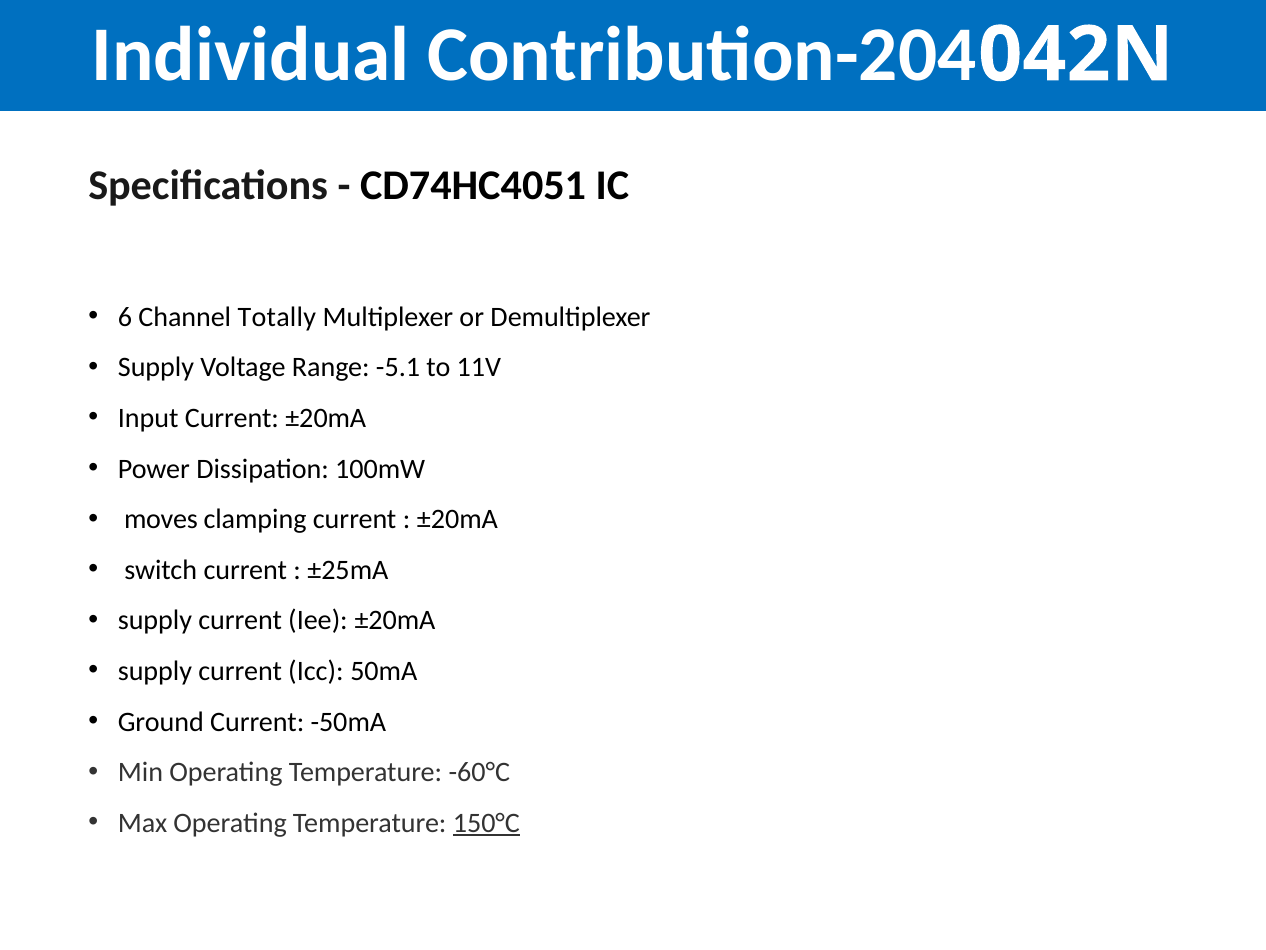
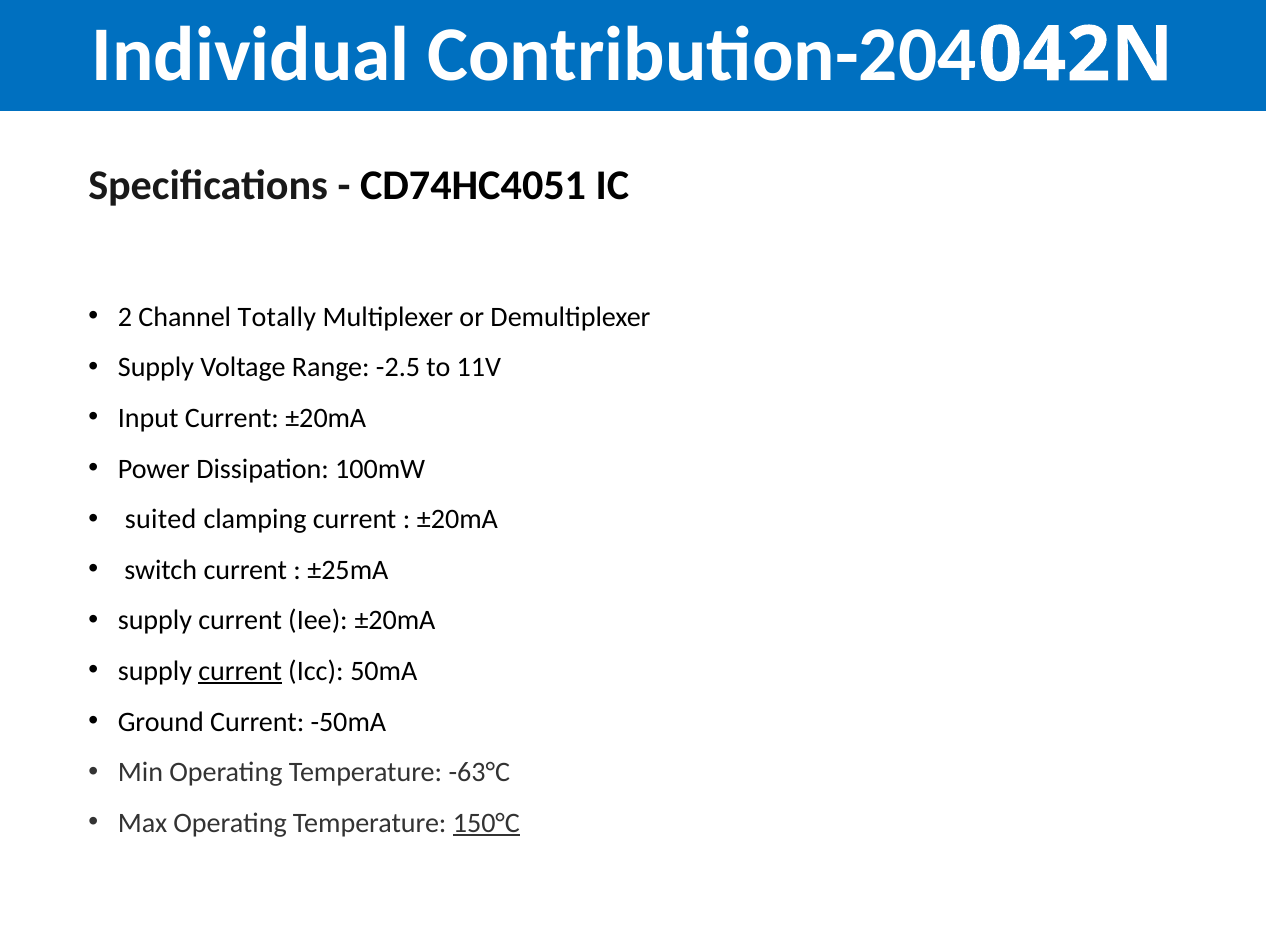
6: 6 -> 2
-5.1: -5.1 -> -2.5
moves: moves -> suited
current at (240, 671) underline: none -> present
-60°C: -60°C -> -63°C
